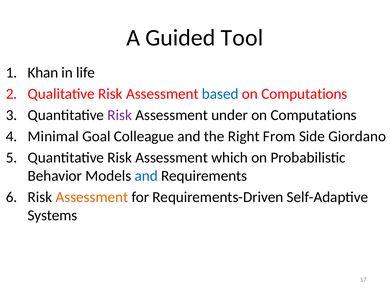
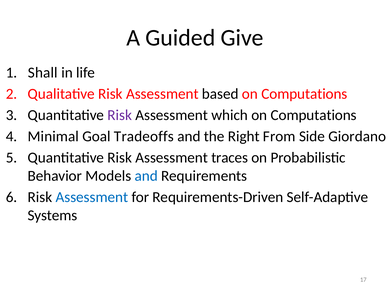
Tool: Tool -> Give
Khan: Khan -> Shall
based colour: blue -> black
under: under -> which
Colleague: Colleague -> Tradeoffs
which: which -> traces
Assessment at (92, 197) colour: orange -> blue
